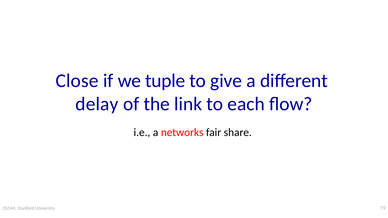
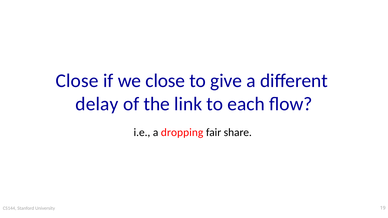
we tuple: tuple -> close
networks: networks -> dropping
